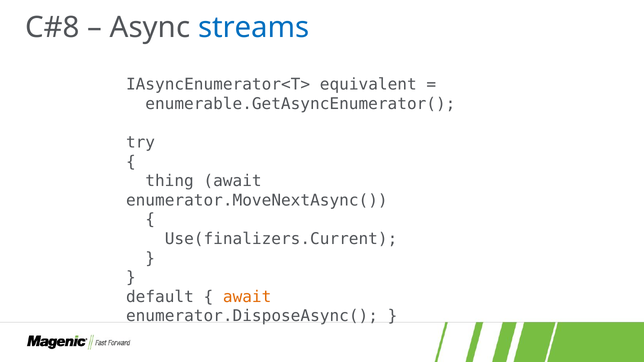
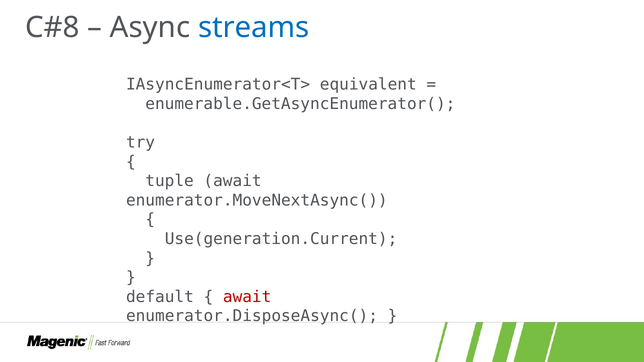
thing: thing -> tuple
Use(finalizers.Current: Use(finalizers.Current -> Use(generation.Current
await at (247, 297) colour: orange -> red
